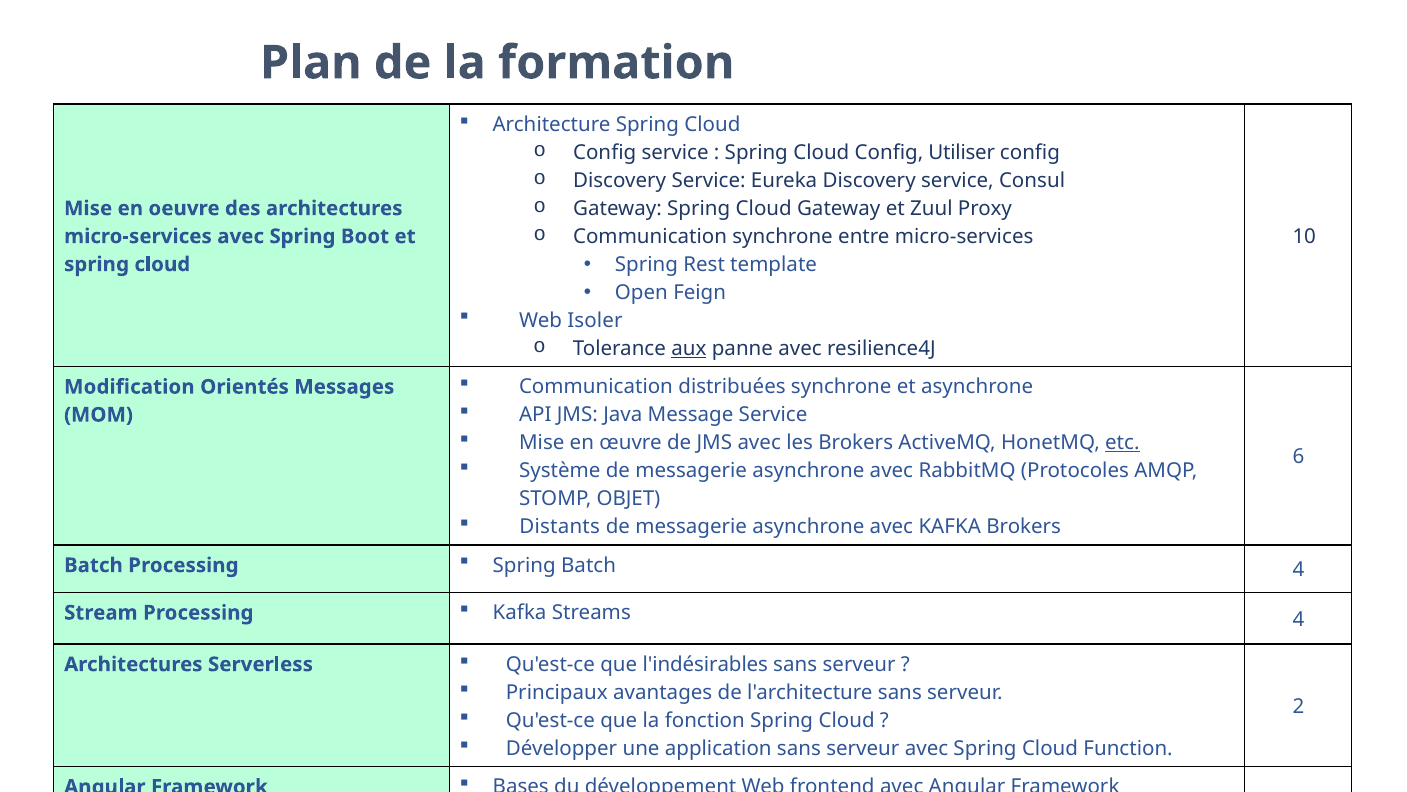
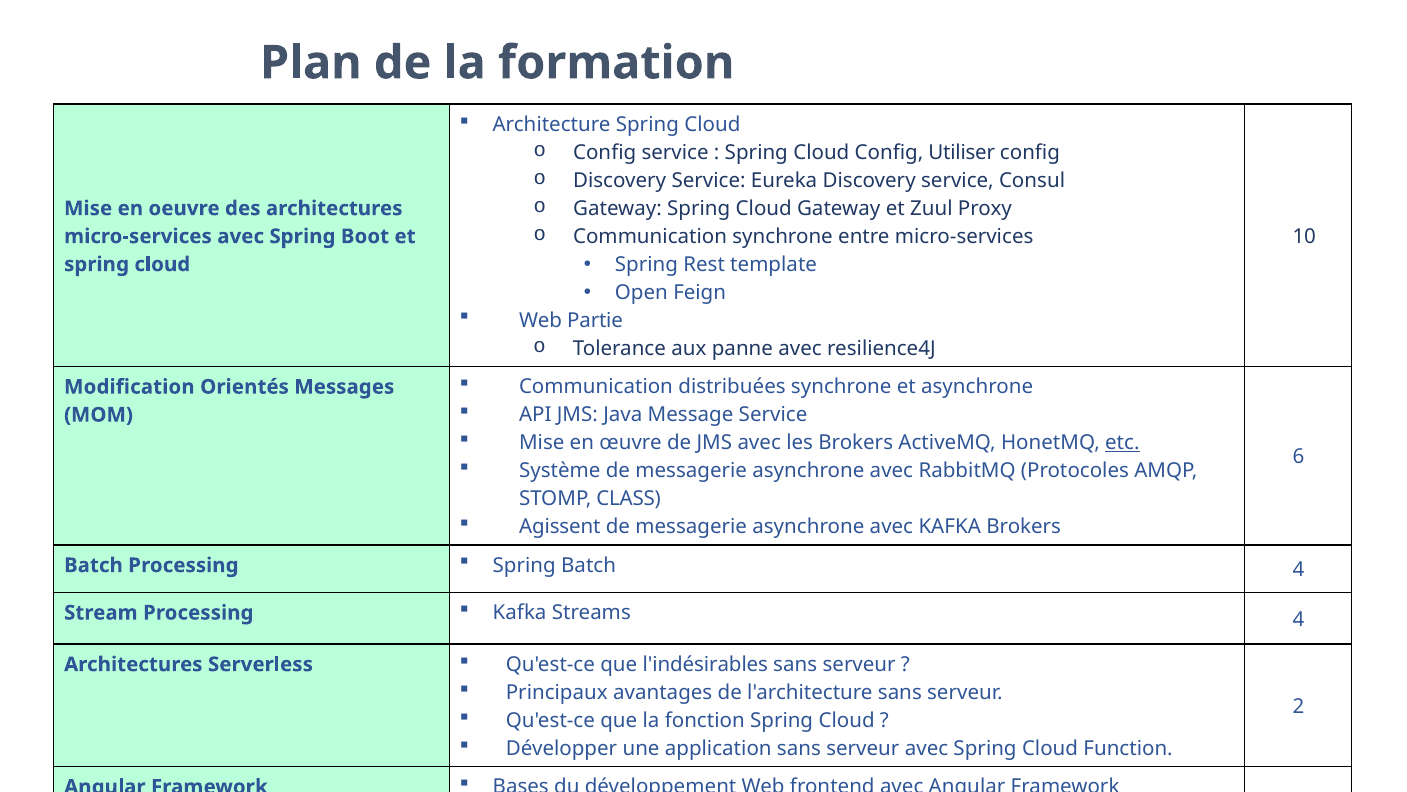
Isoler: Isoler -> Partie
aux underline: present -> none
OBJET: OBJET -> CLASS
Distants: Distants -> Agissent
